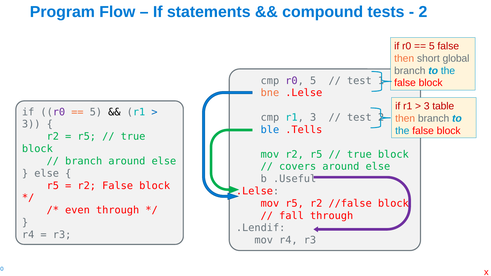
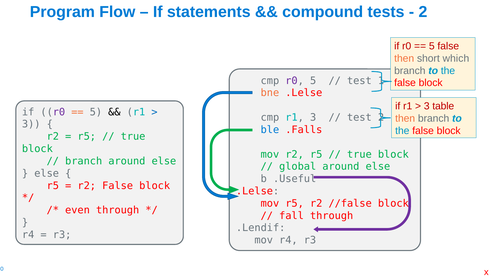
global: global -> which
.Tells: .Tells -> .Falls
covers: covers -> global
